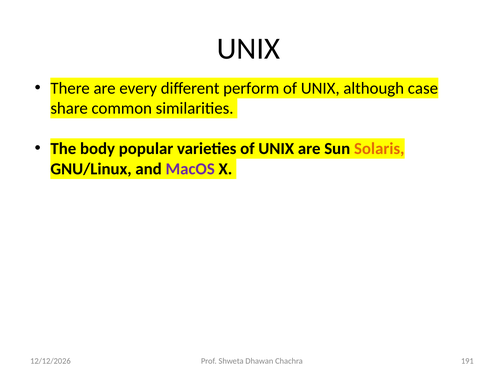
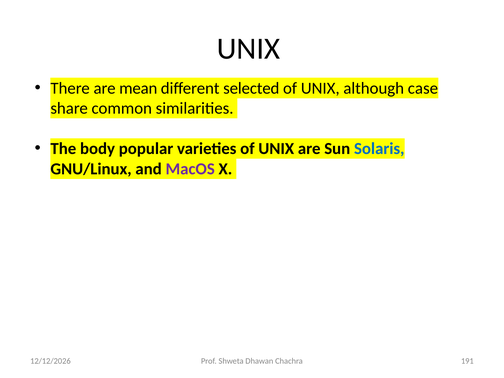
every: every -> mean
perform: perform -> selected
Solaris colour: orange -> blue
